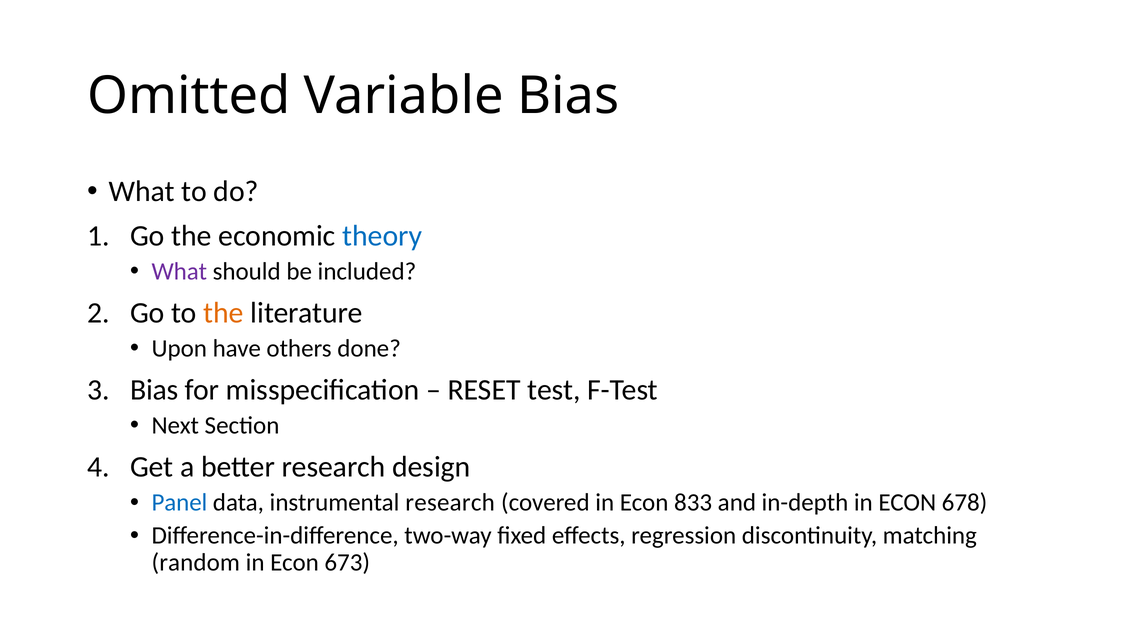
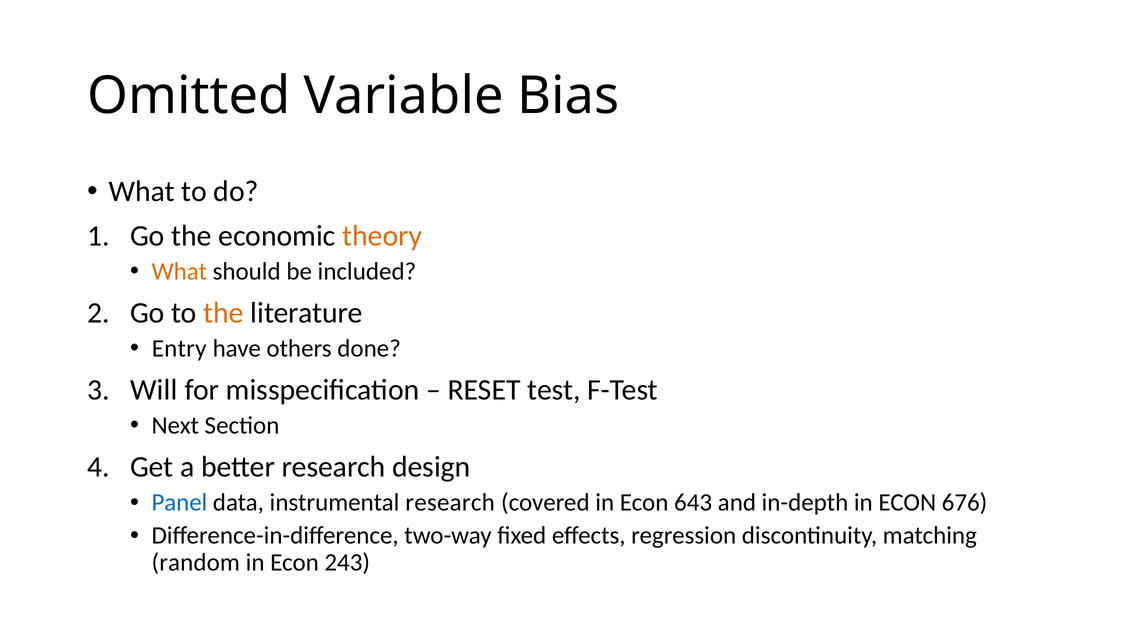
theory colour: blue -> orange
What at (179, 271) colour: purple -> orange
Upon: Upon -> Entry
Bias at (154, 390): Bias -> Will
833: 833 -> 643
678: 678 -> 676
673: 673 -> 243
